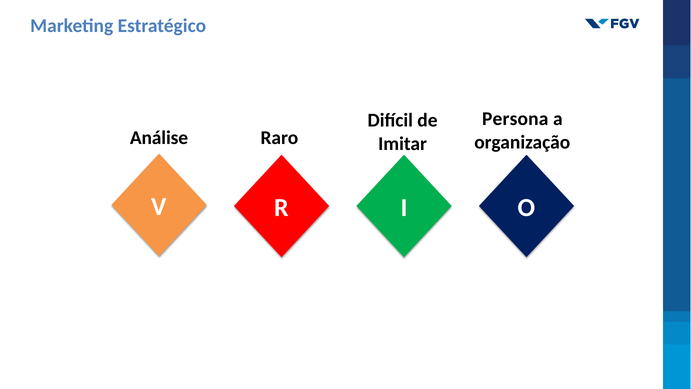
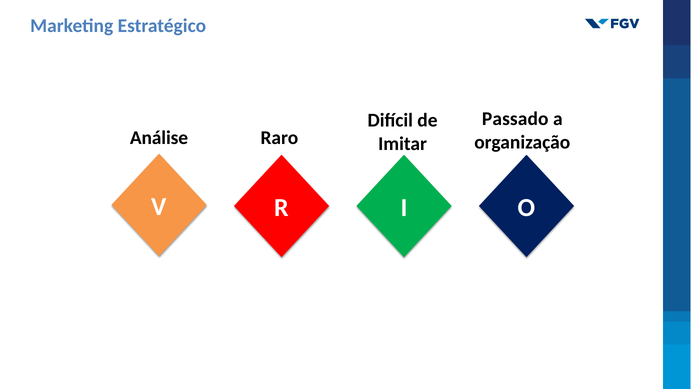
Persona: Persona -> Passado
